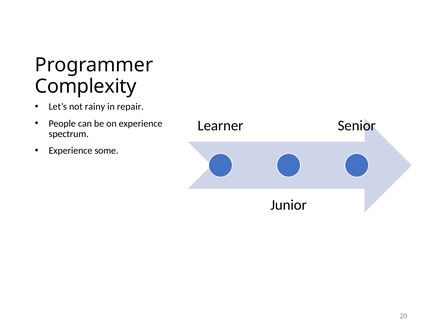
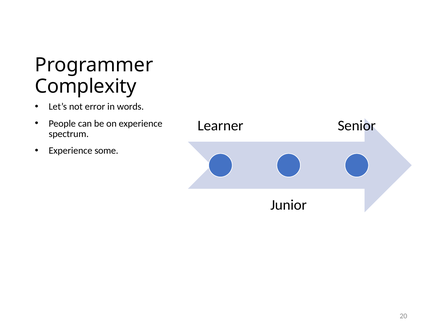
rainy: rainy -> error
repair: repair -> words
